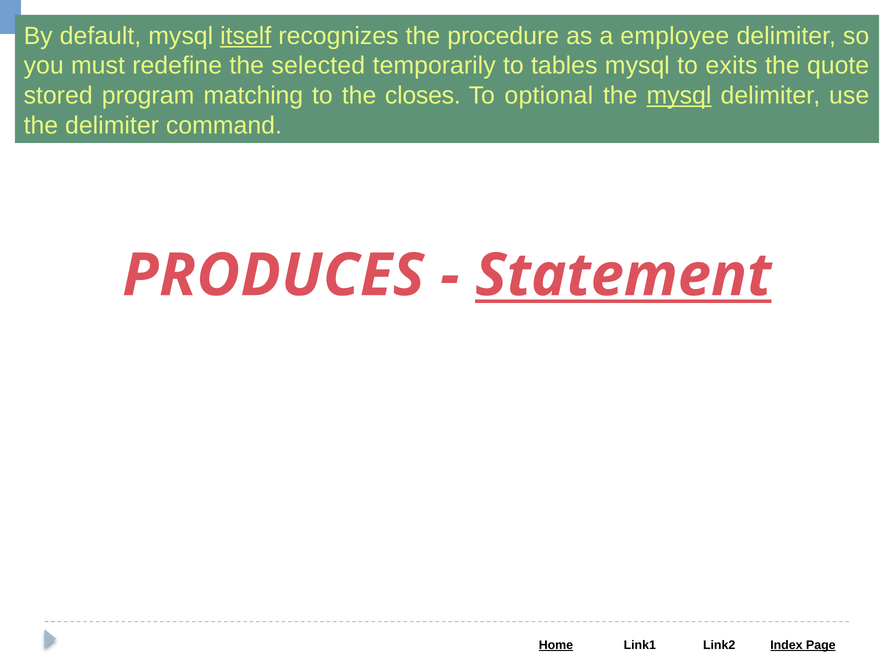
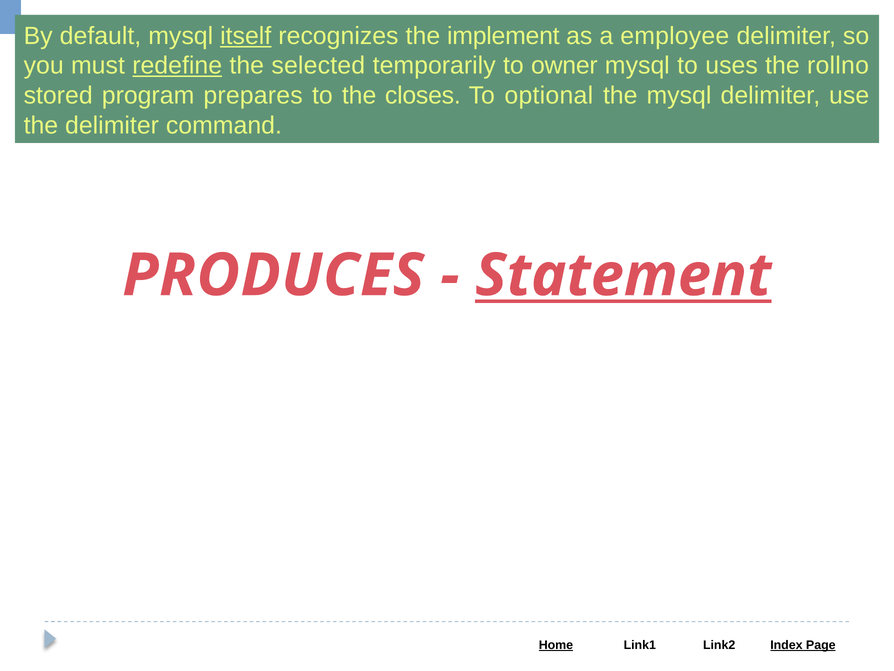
procedure: procedure -> implement
redefine underline: none -> present
tables: tables -> owner
exits: exits -> uses
quote: quote -> rollno
matching: matching -> prepares
mysql at (679, 96) underline: present -> none
